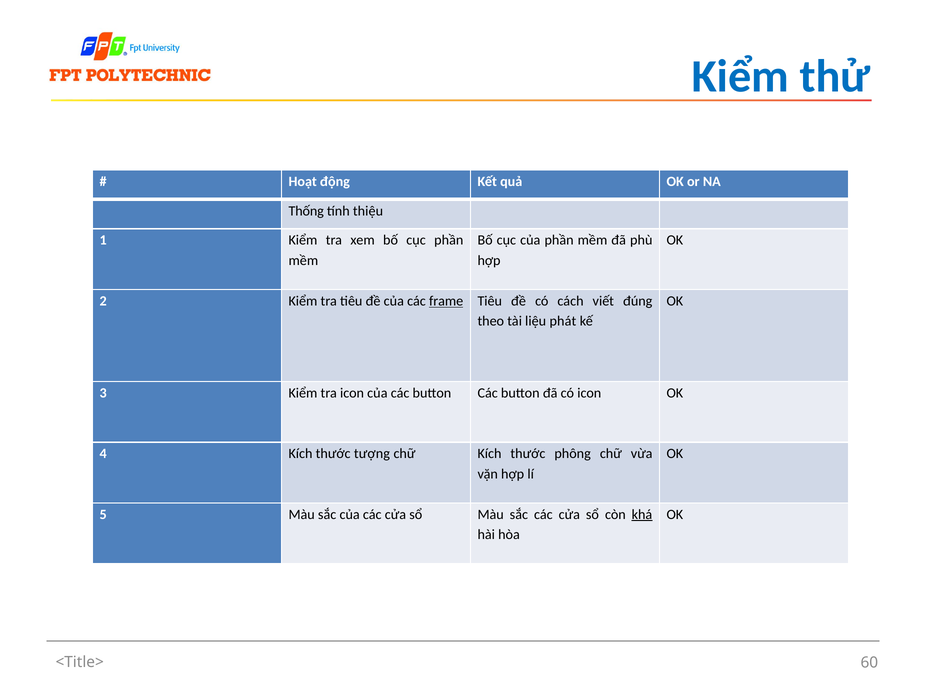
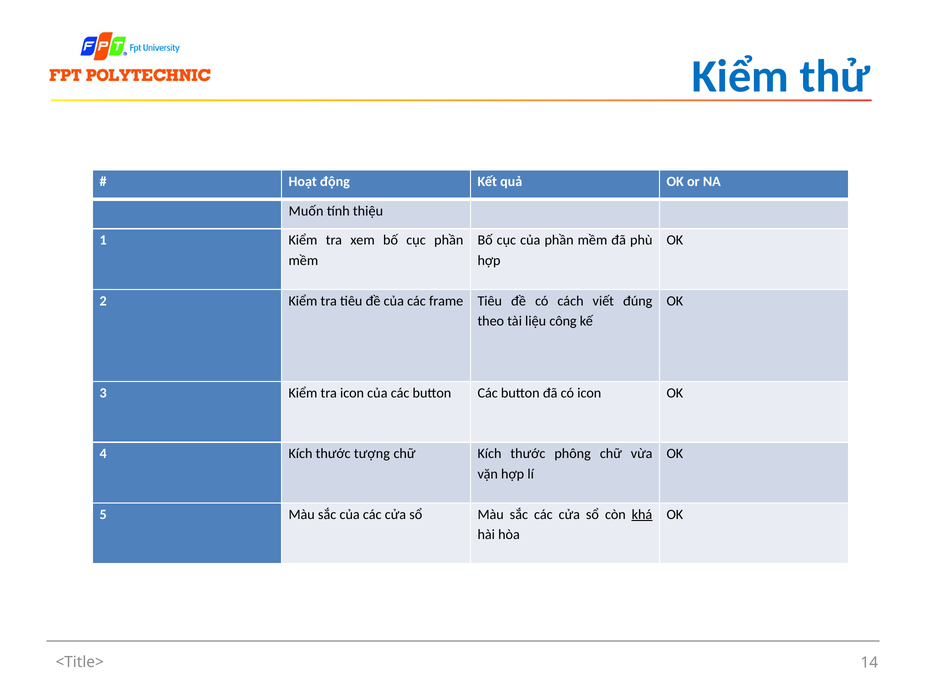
Thống: Thống -> Muốn
frame underline: present -> none
phát: phát -> công
60: 60 -> 14
